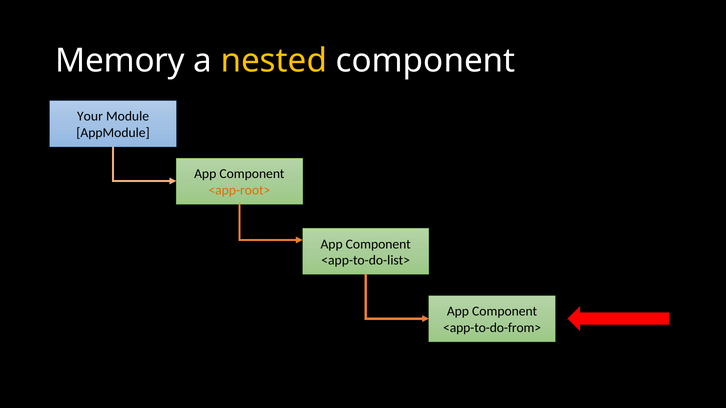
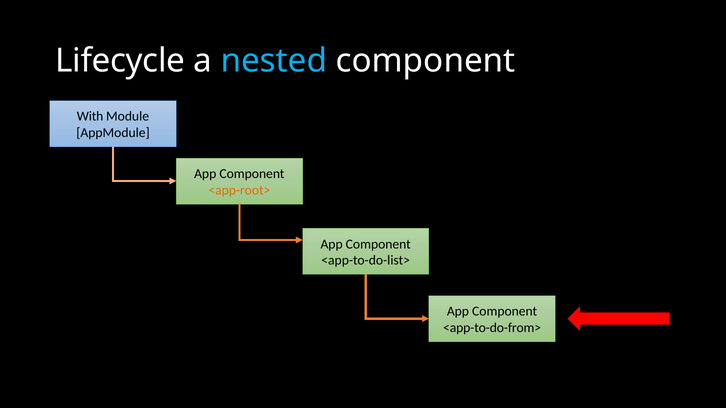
Memory: Memory -> Lifecycle
nested colour: yellow -> light blue
Your: Your -> With
